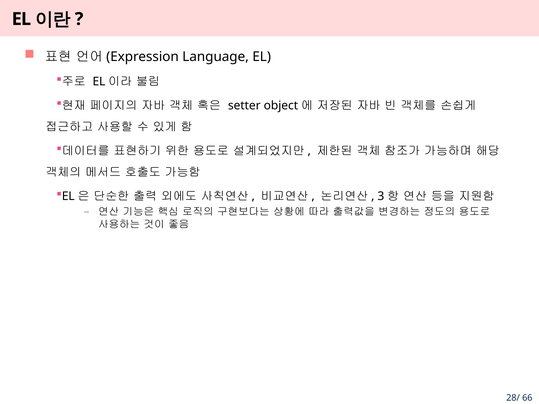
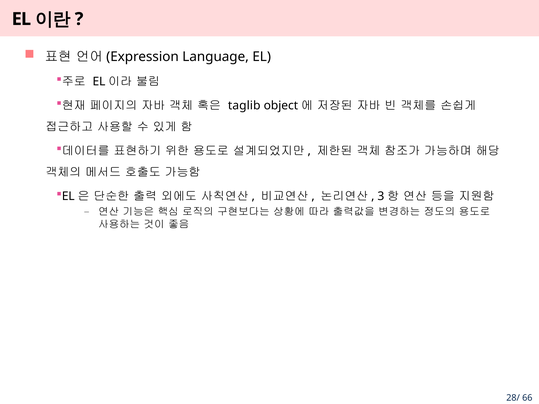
setter: setter -> taglib
